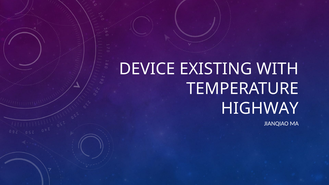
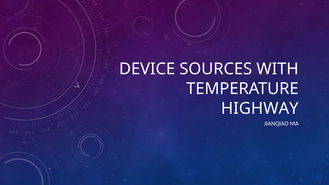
EXISTING: EXISTING -> SOURCES
